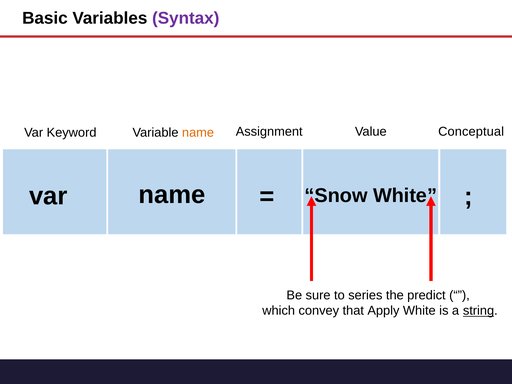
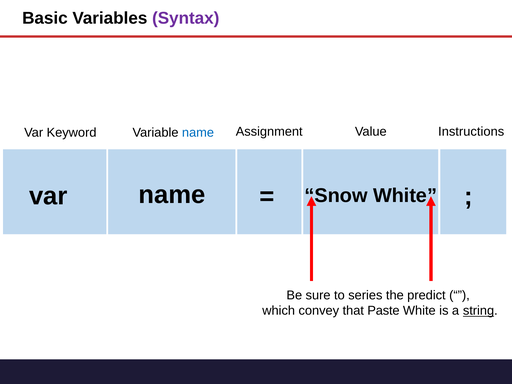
name at (198, 133) colour: orange -> blue
Conceptual: Conceptual -> Instructions
Apply: Apply -> Paste
